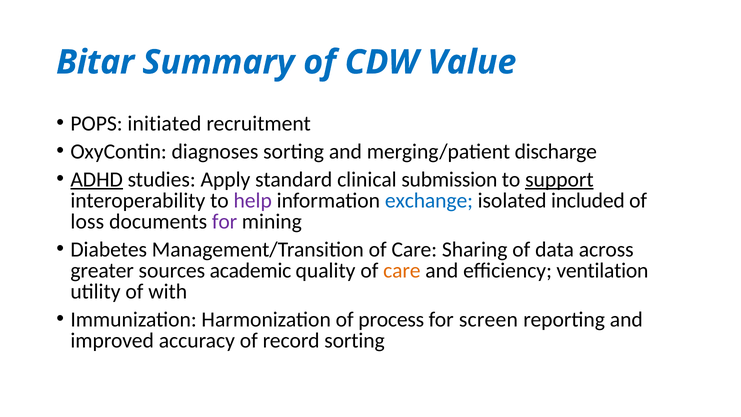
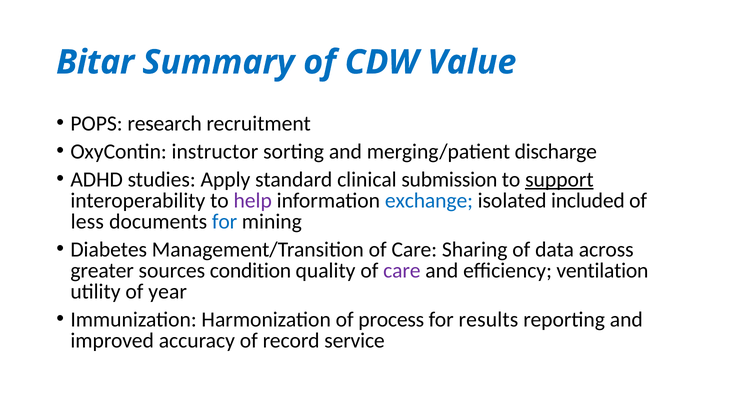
initiated: initiated -> research
diagnoses: diagnoses -> instructor
ADHD underline: present -> none
loss: loss -> less
for at (225, 221) colour: purple -> blue
academic: academic -> condition
care at (402, 270) colour: orange -> purple
with: with -> year
screen: screen -> results
record sorting: sorting -> service
